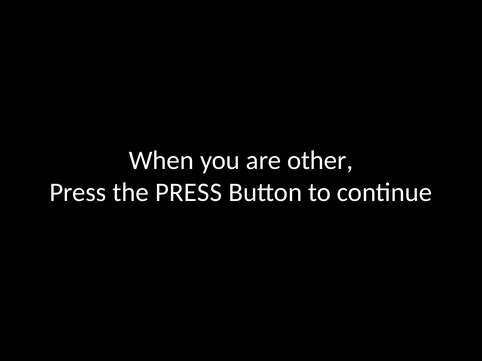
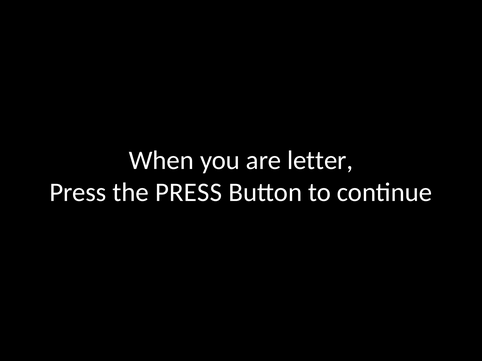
other: other -> letter
